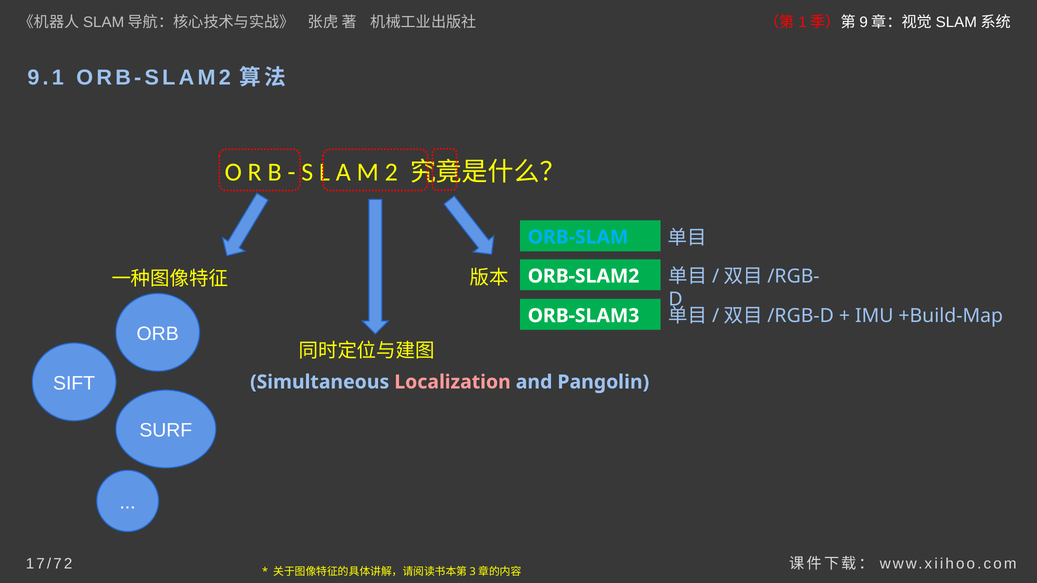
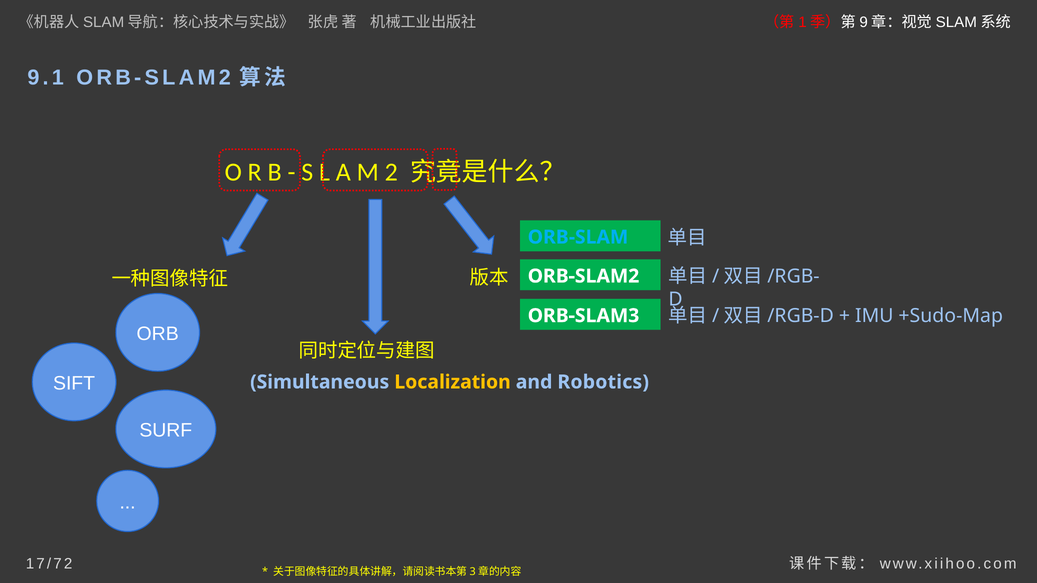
+Build-Map: +Build-Map -> +Sudo-Map
Localization colour: pink -> yellow
Pangolin: Pangolin -> Robotics
